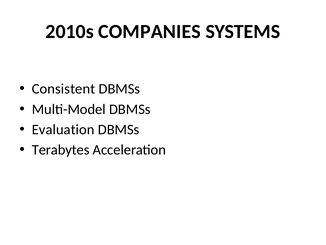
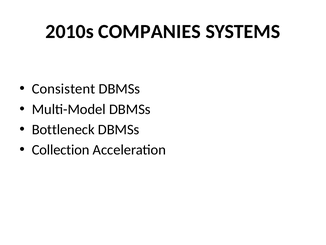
Evaluation: Evaluation -> Bottleneck
Terabytes: Terabytes -> Collection
